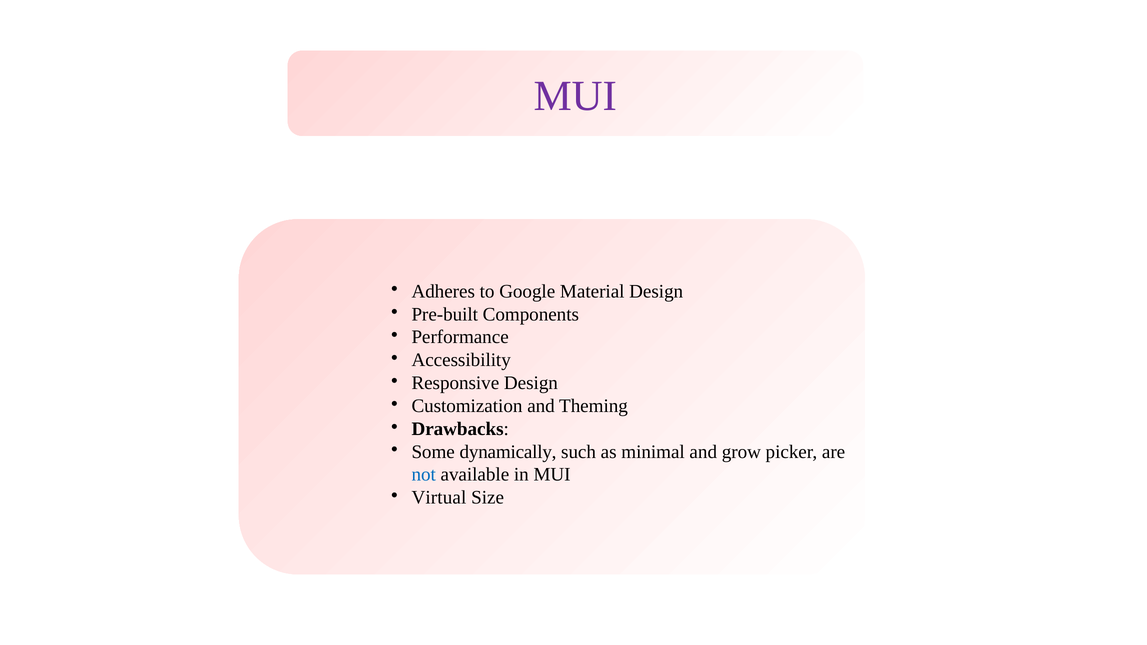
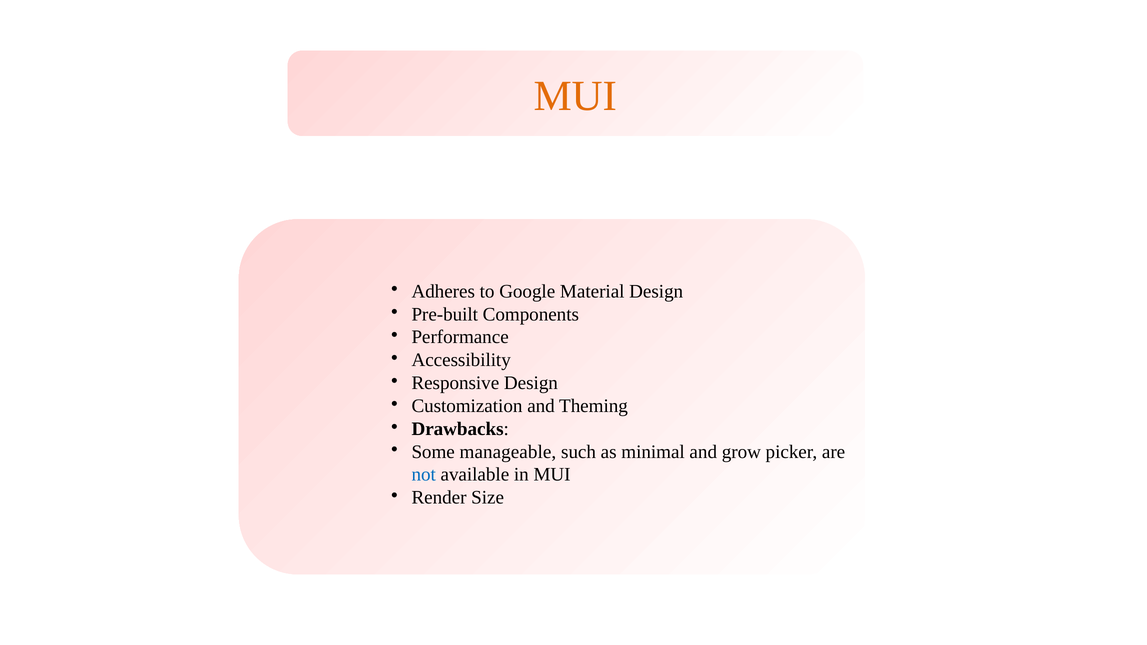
MUI at (575, 96) colour: purple -> orange
dynamically: dynamically -> manageable
Virtual: Virtual -> Render
